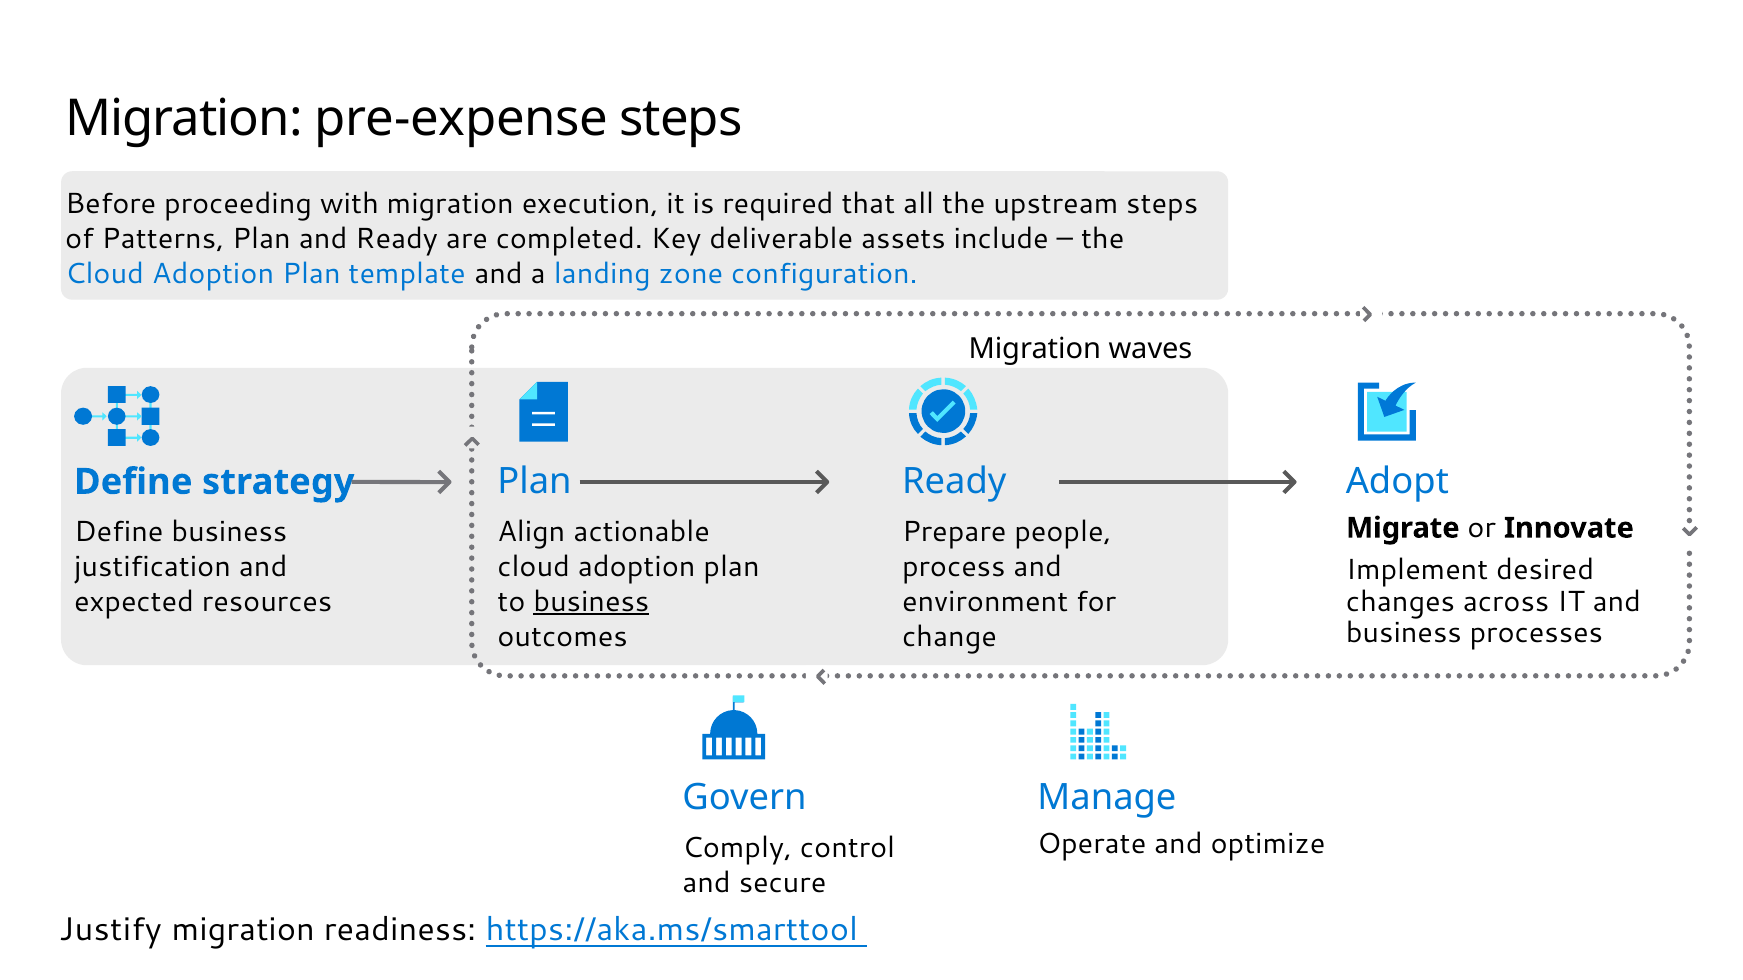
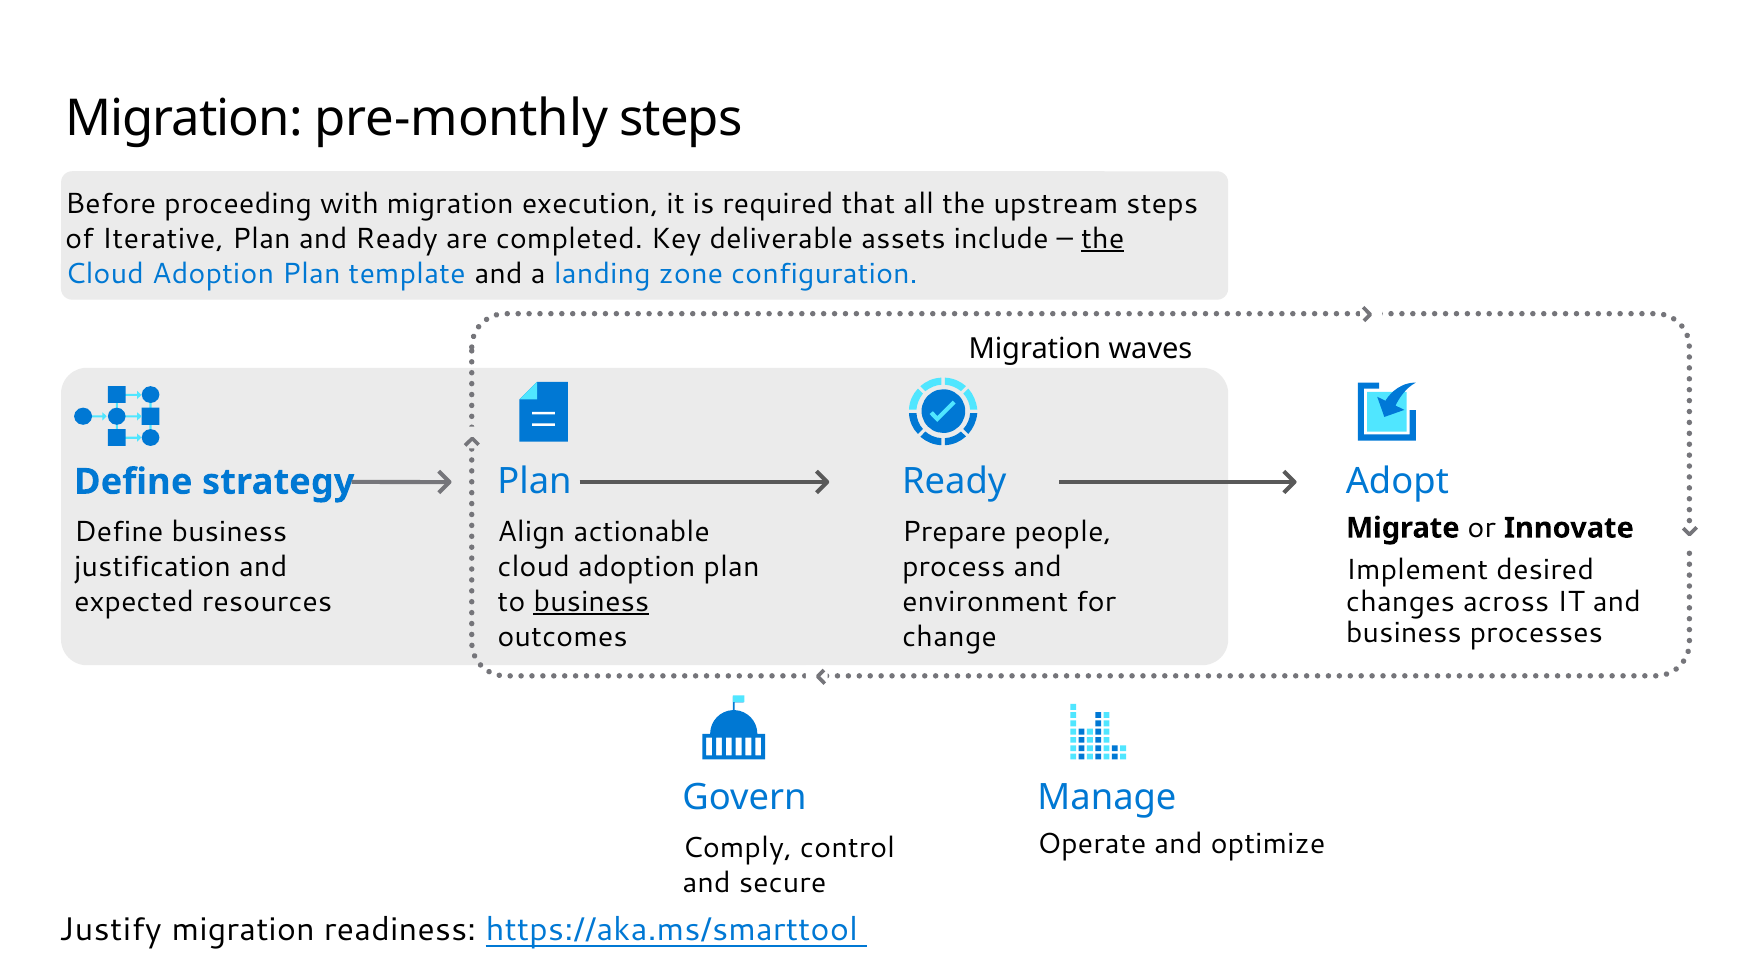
pre-expense: pre-expense -> pre-monthly
Patterns: Patterns -> Iterative
the at (1103, 239) underline: none -> present
